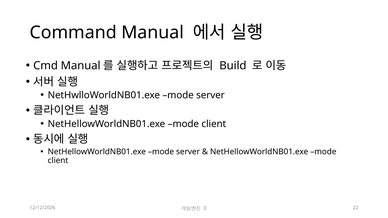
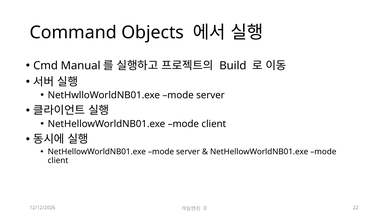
Command Manual: Manual -> Objects
